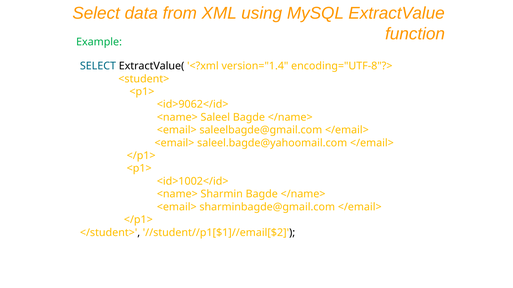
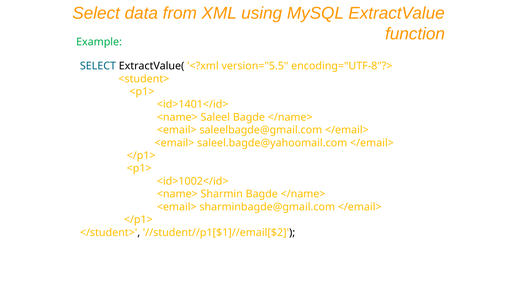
version="1.4: version="1.4 -> version="5.5
<id>9062</id>: <id>9062</id> -> <id>1401</id>
